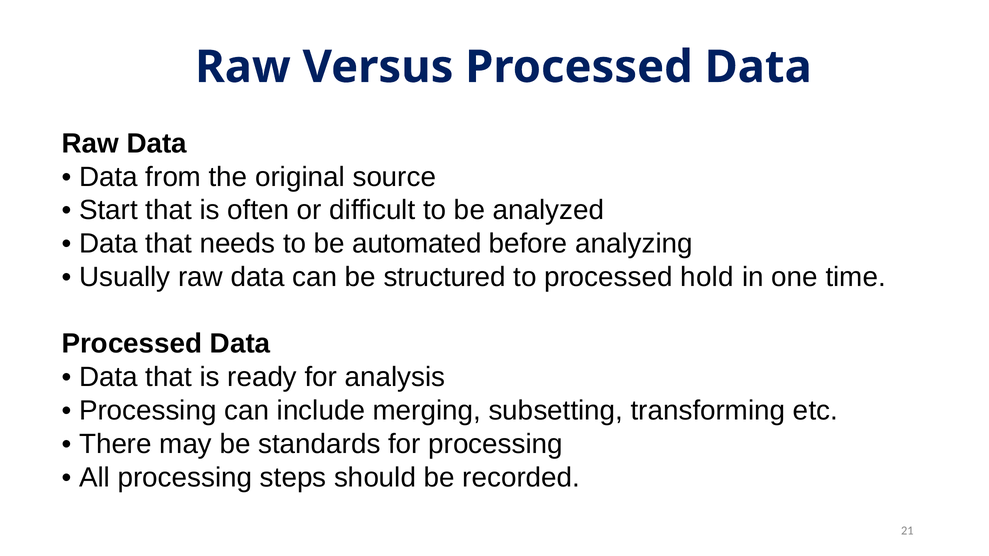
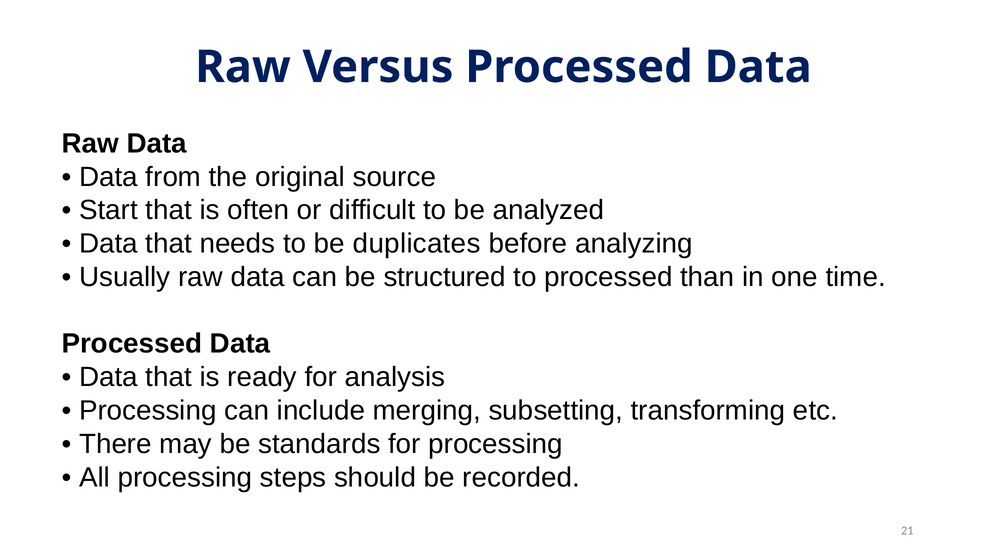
automated: automated -> duplicates
hold: hold -> than
